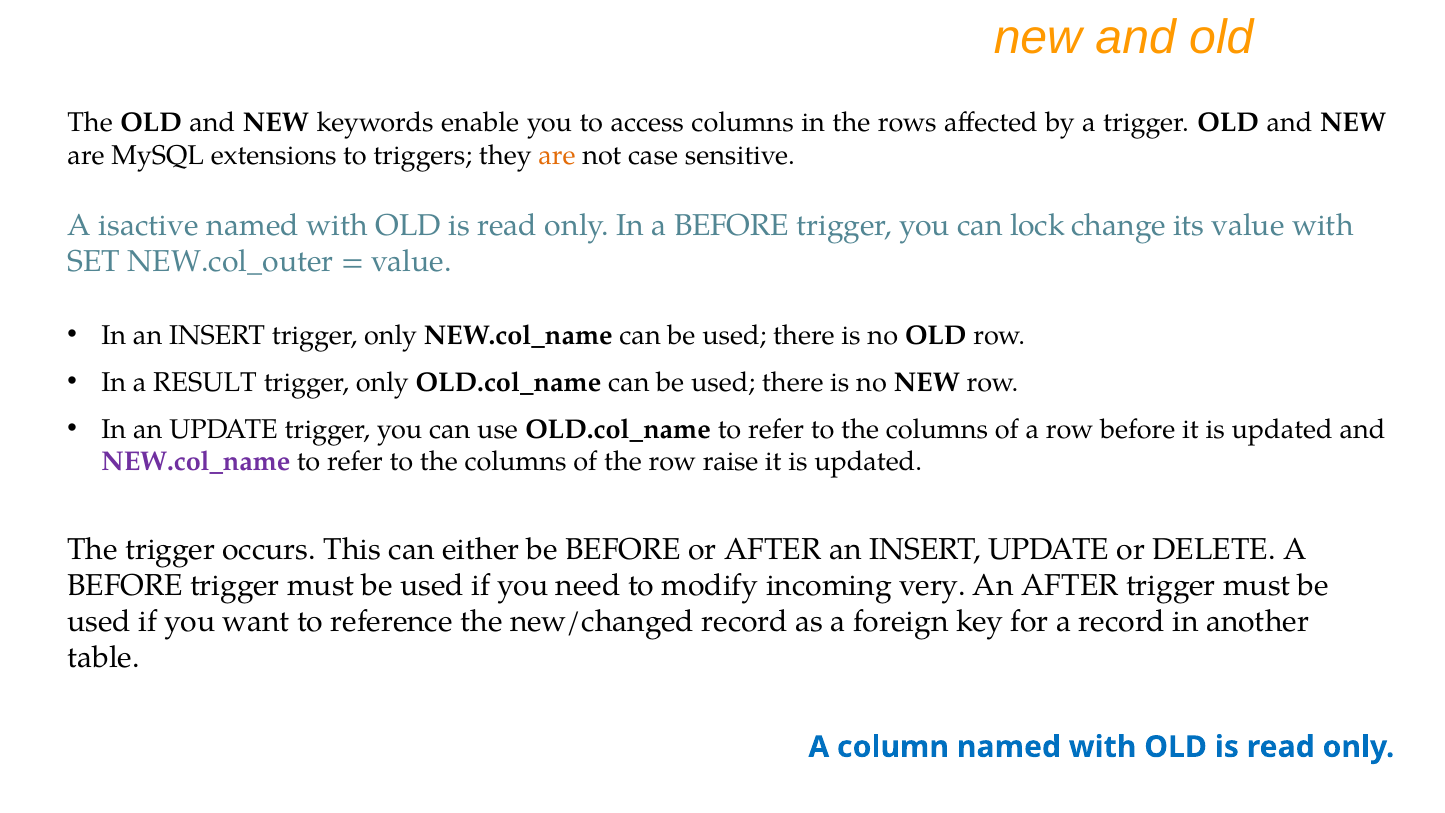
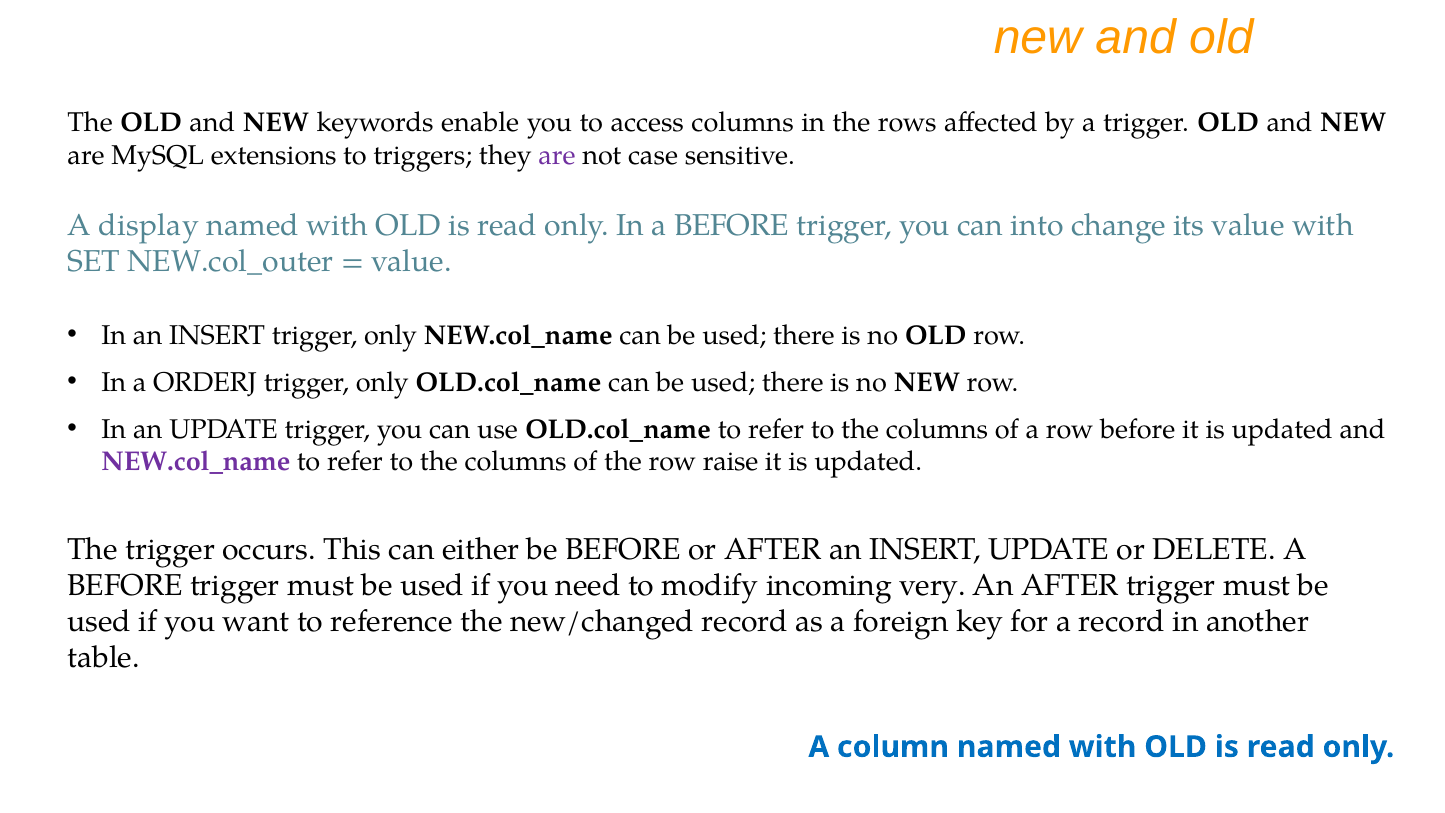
are at (557, 155) colour: orange -> purple
isactive: isactive -> display
lock: lock -> into
RESULT: RESULT -> ORDERJ
